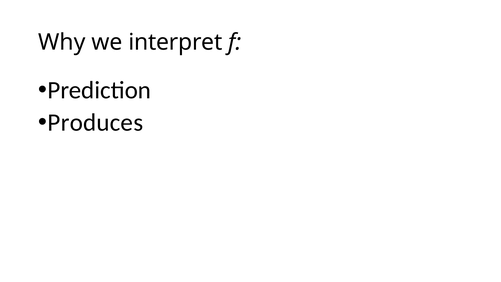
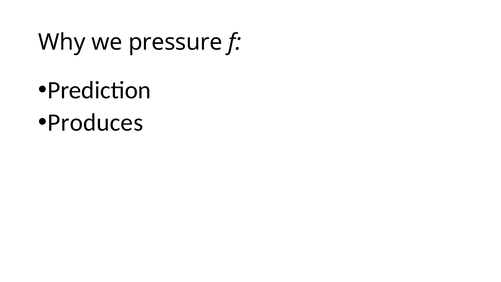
interpret: interpret -> pressure
